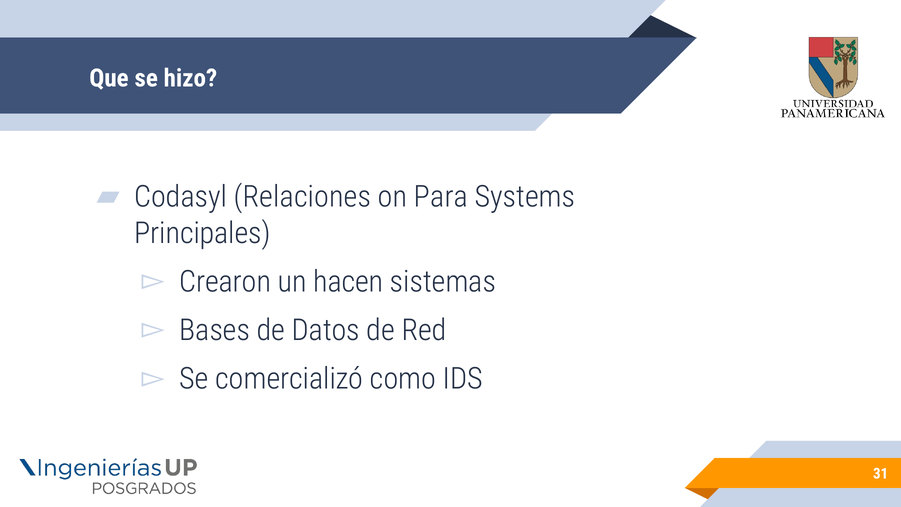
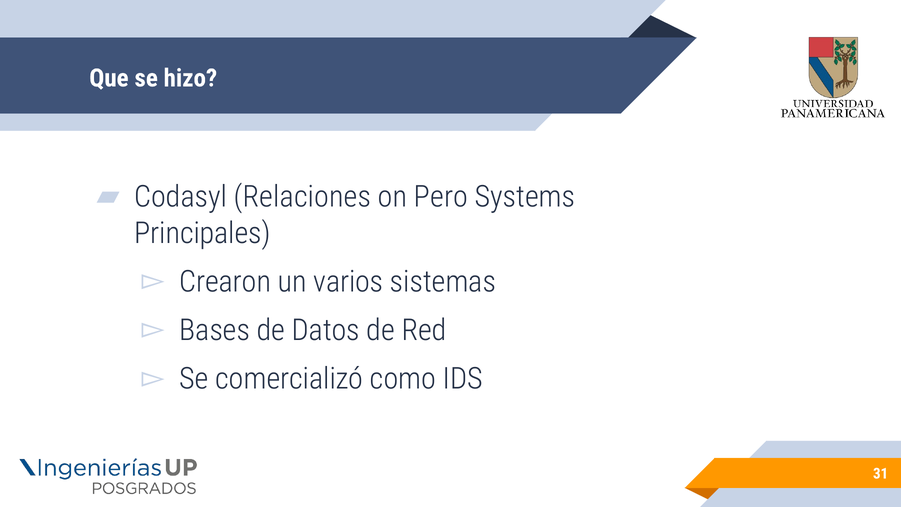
Para: Para -> Pero
hacen: hacen -> varios
